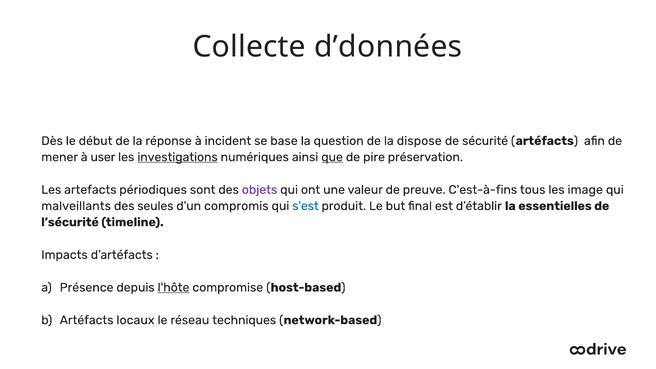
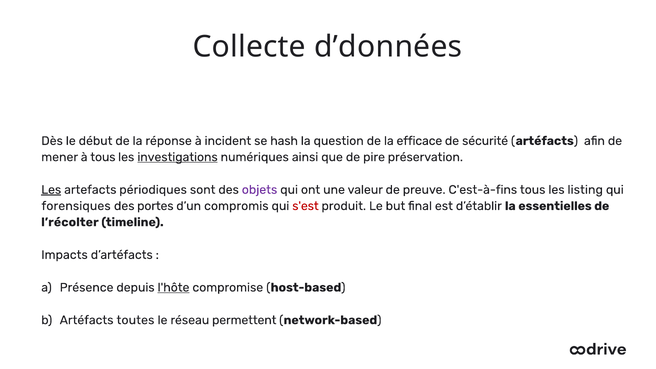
base: base -> hash
dispose: dispose -> efficace
à user: user -> tous
que underline: present -> none
Les at (51, 190) underline: none -> present
image: image -> listing
malveillants: malveillants -> forensiques
seules: seules -> portes
s'est colour: blue -> red
l’sécurité: l’sécurité -> l’récolter
locaux: locaux -> toutes
techniques: techniques -> permettent
